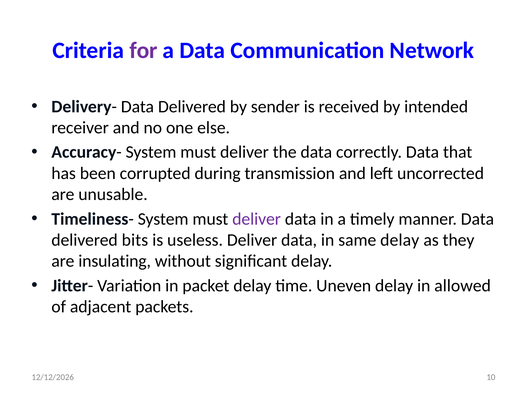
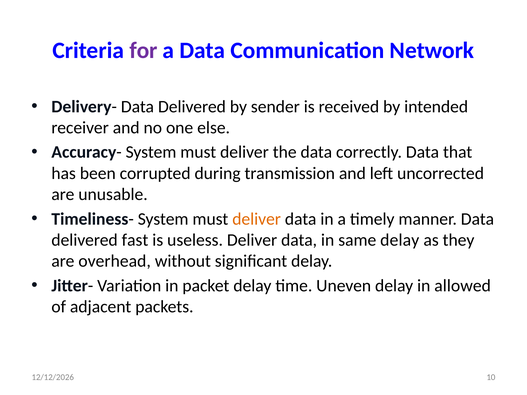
deliver at (257, 219) colour: purple -> orange
bits: bits -> fast
insulating: insulating -> overhead
